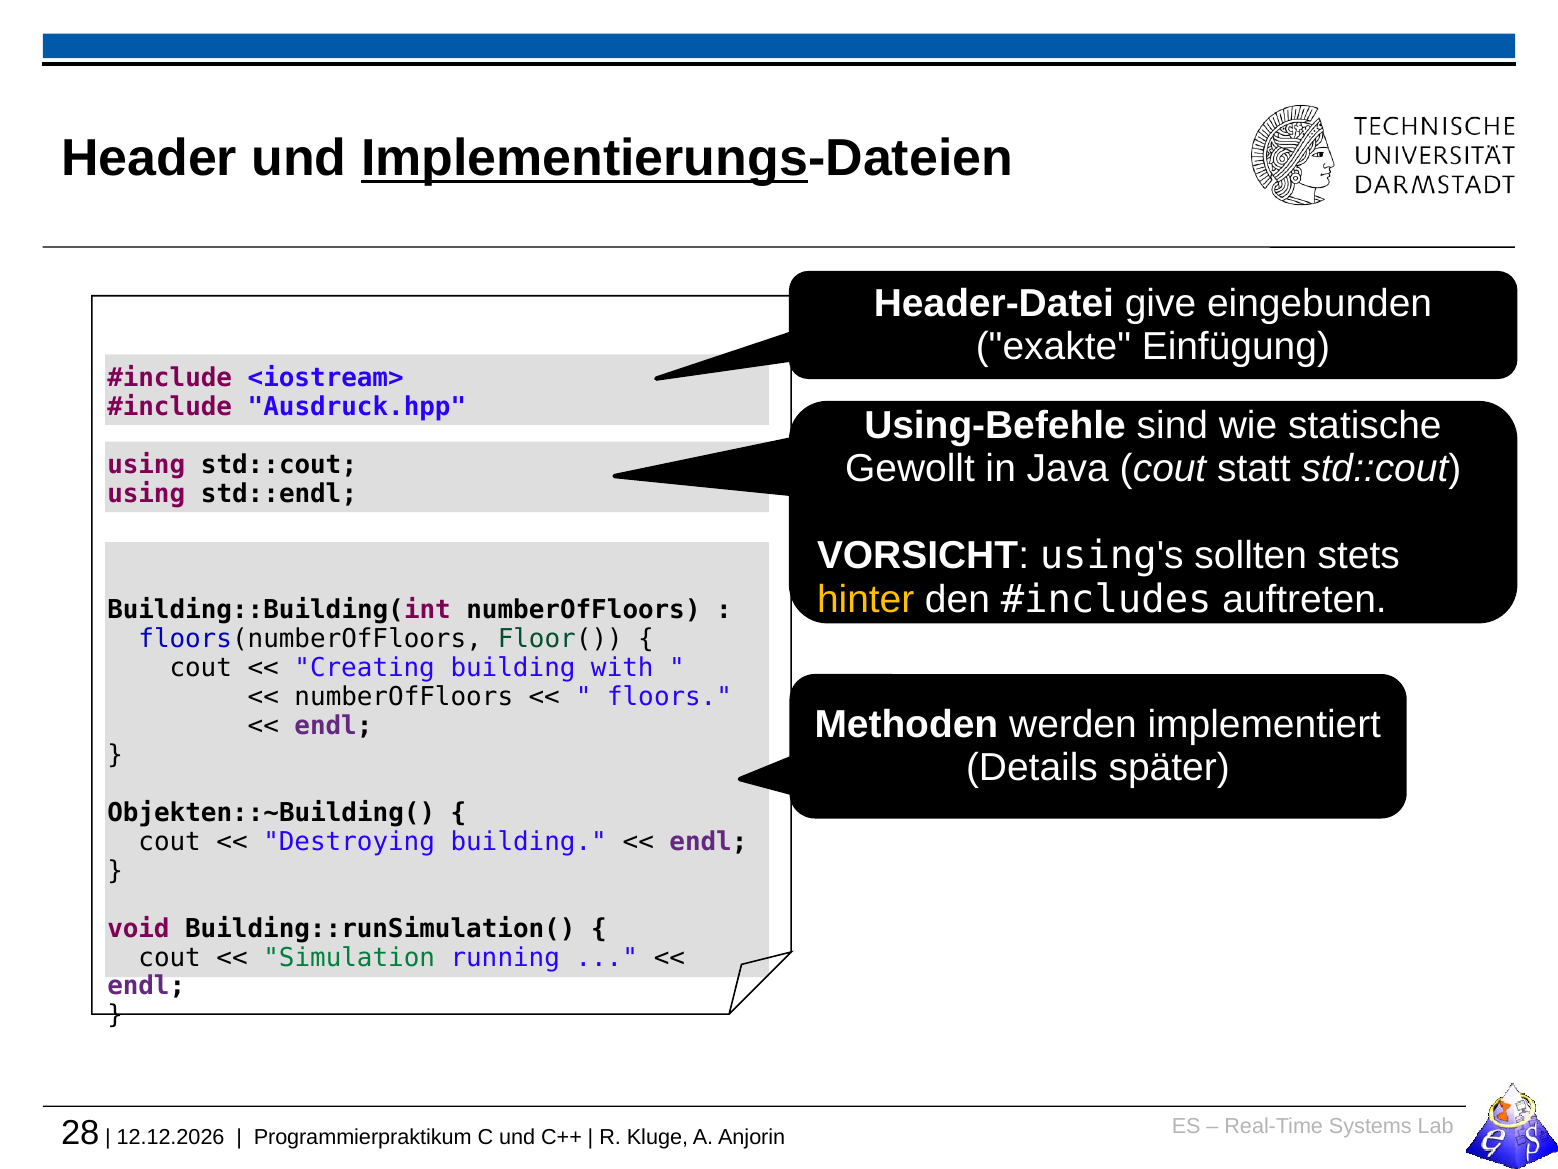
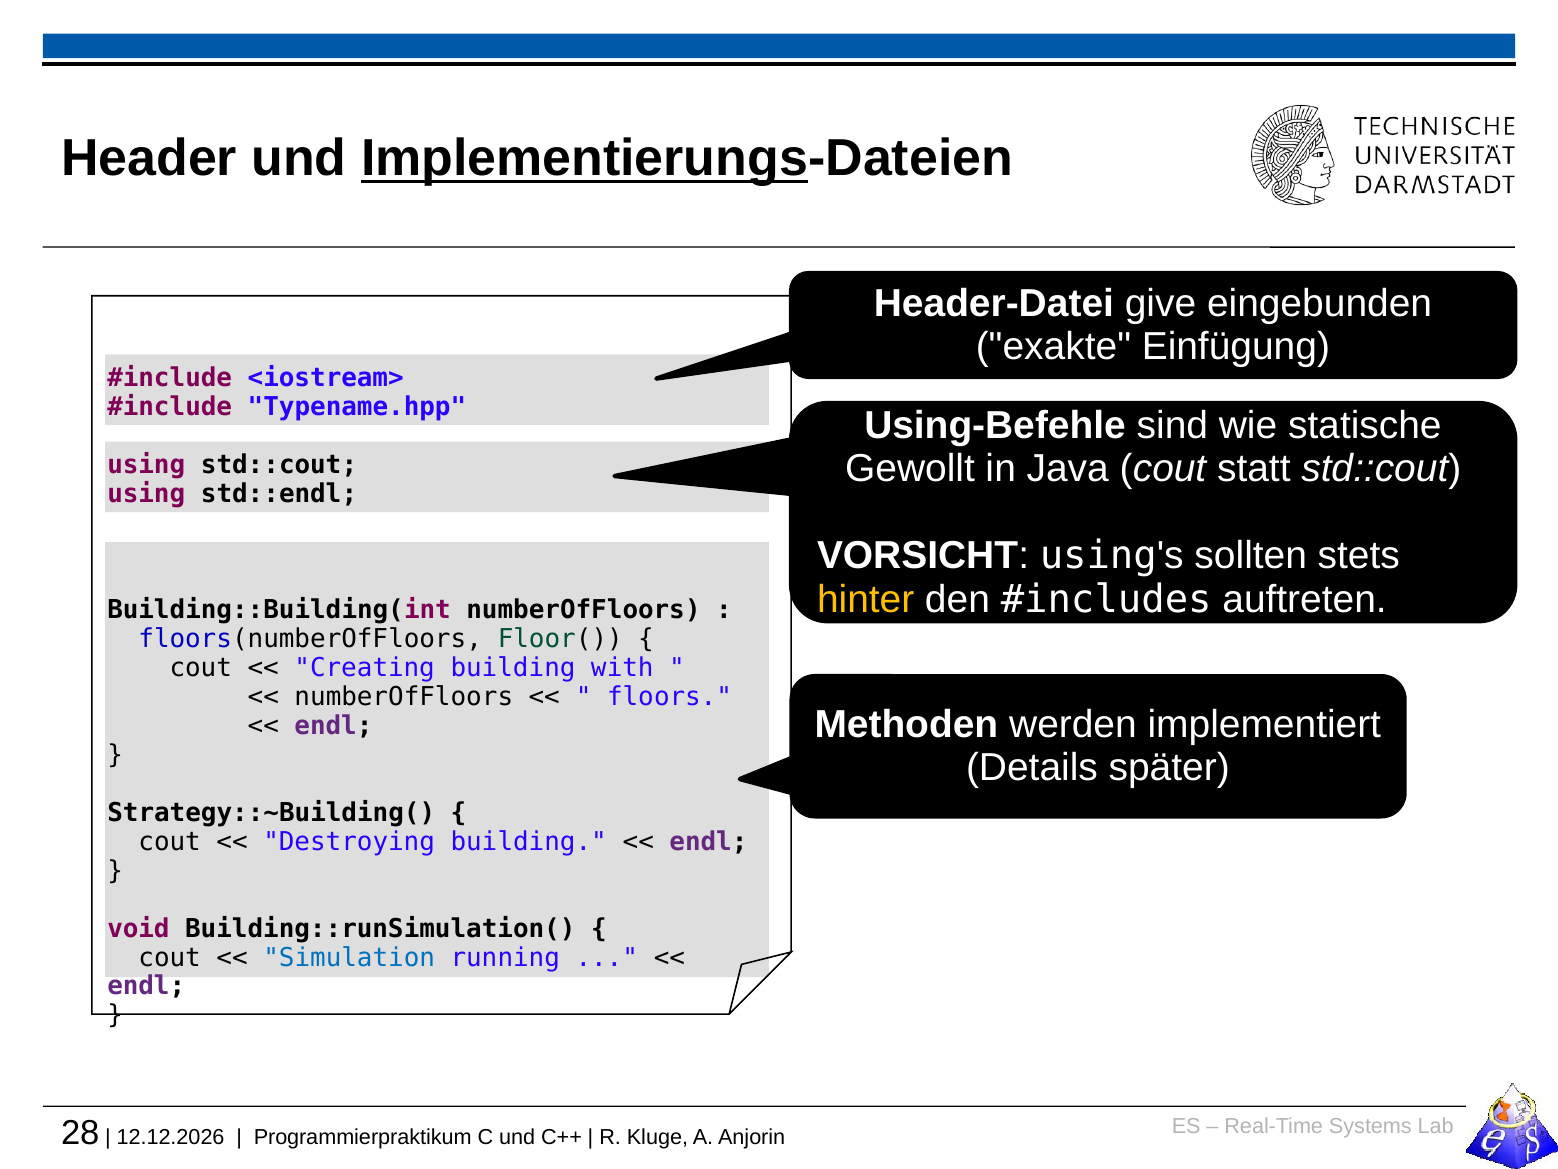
Ausdruck.hpp: Ausdruck.hpp -> Typename.hpp
Objekten::~Building(: Objekten::~Building( -> Strategy::~Building(
Simulation colour: green -> blue
